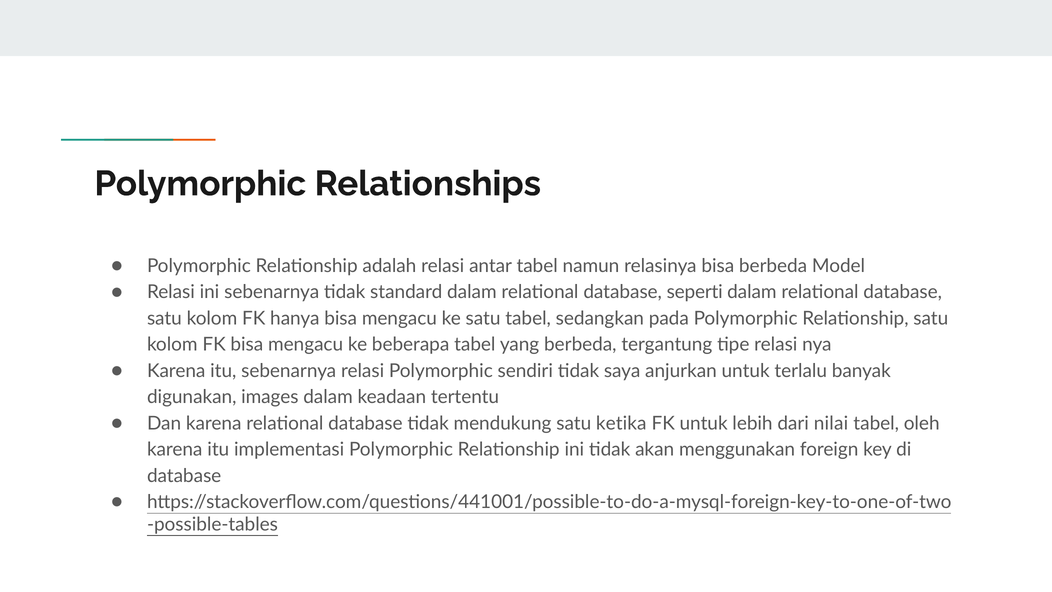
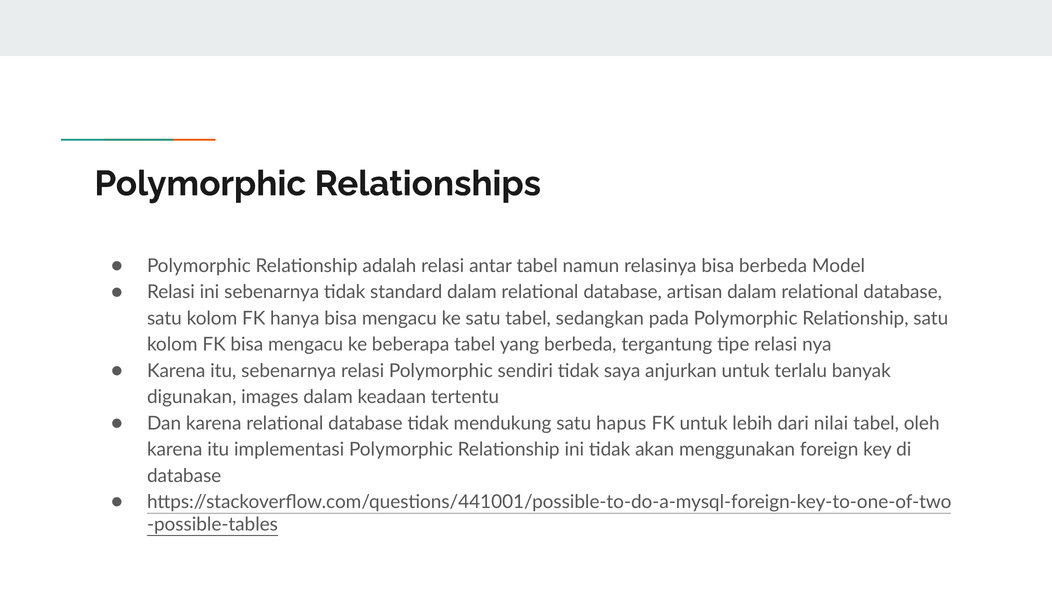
seperti: seperti -> artisan
ketika: ketika -> hapus
